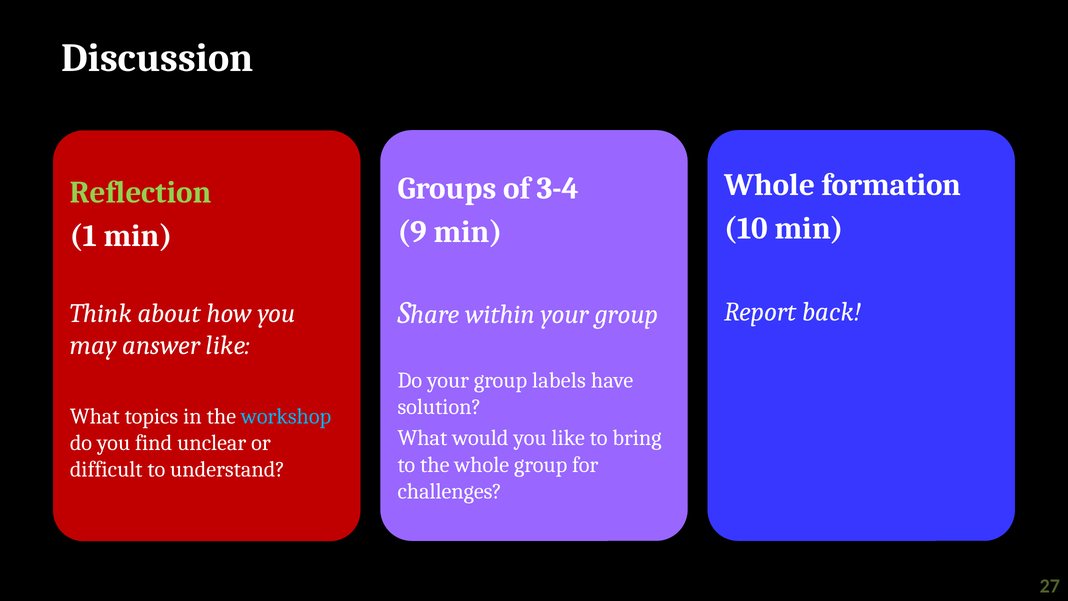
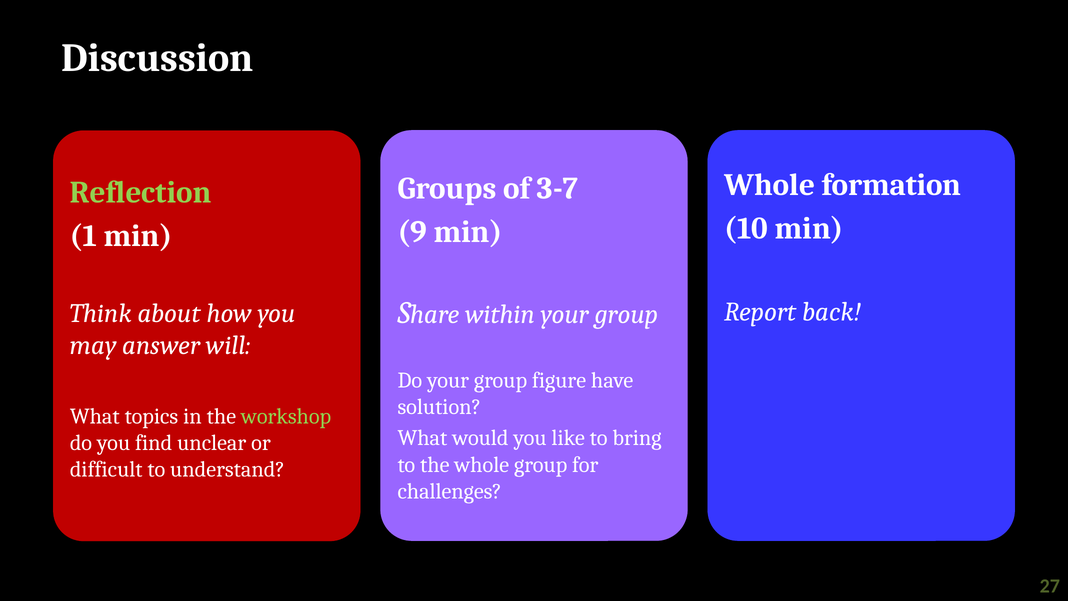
3-4: 3-4 -> 3-7
answer like: like -> will
labels: labels -> figure
workshop colour: light blue -> light green
